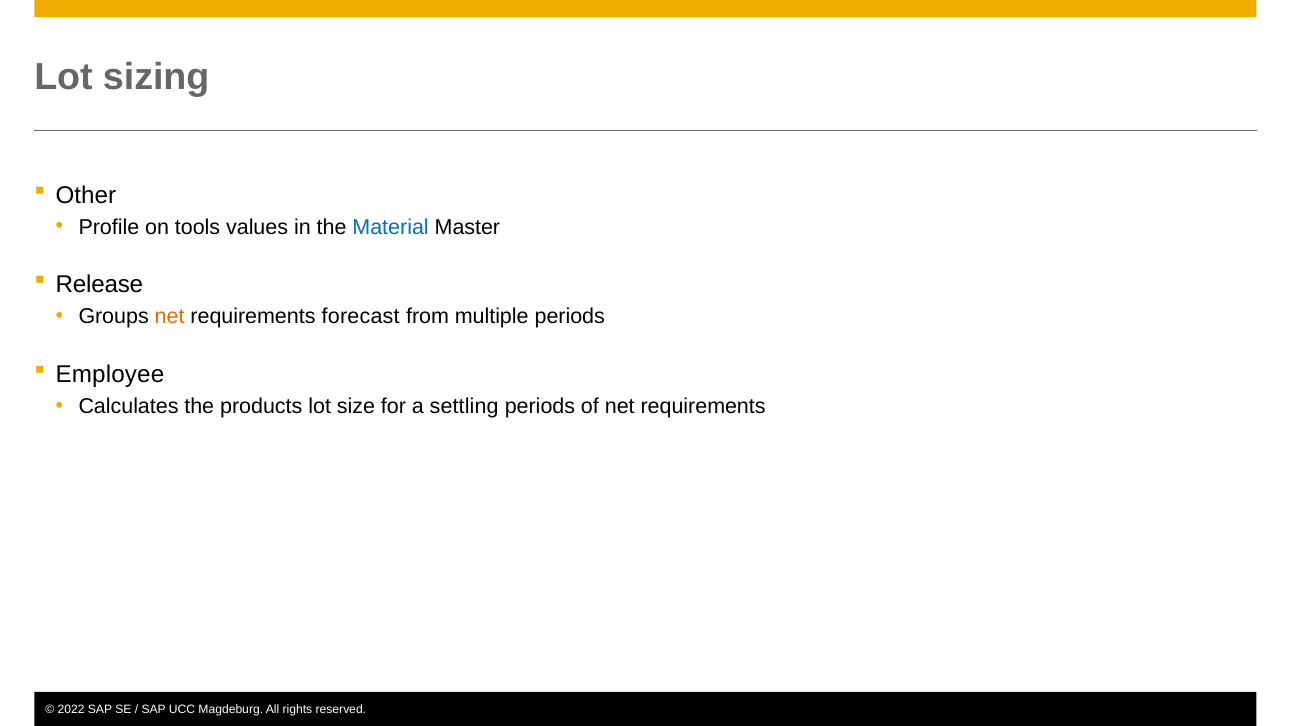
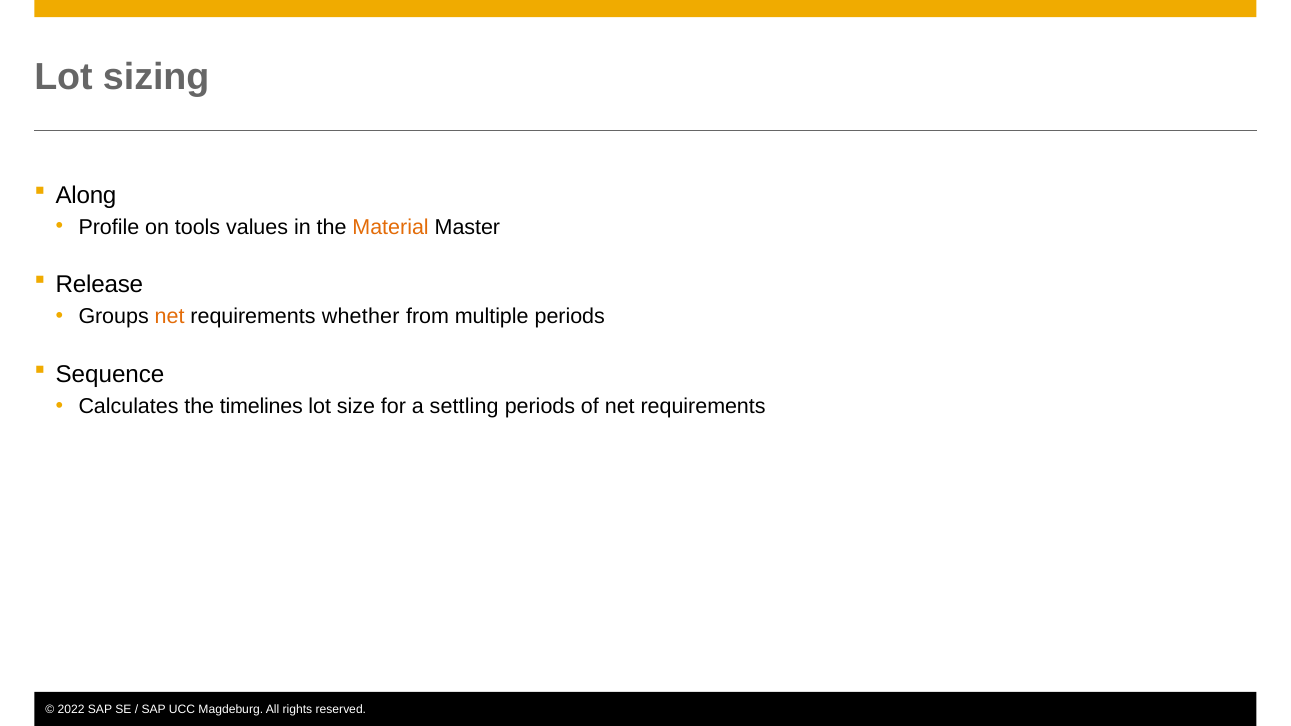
Other: Other -> Along
Material colour: blue -> orange
forecast: forecast -> whether
Employee: Employee -> Sequence
products: products -> timelines
